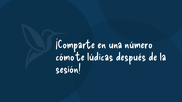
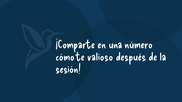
lúdicas: lúdicas -> valioso
